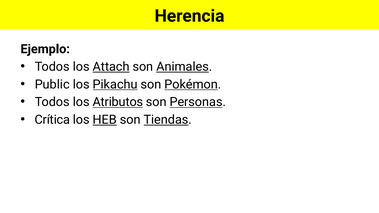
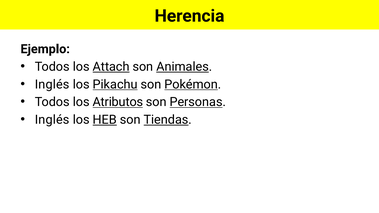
Public at (52, 84): Public -> Inglés
Crítica at (52, 120): Crítica -> Inglés
